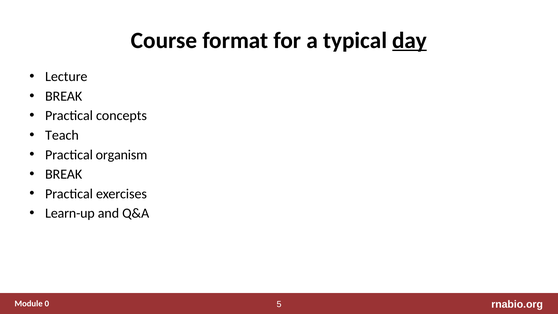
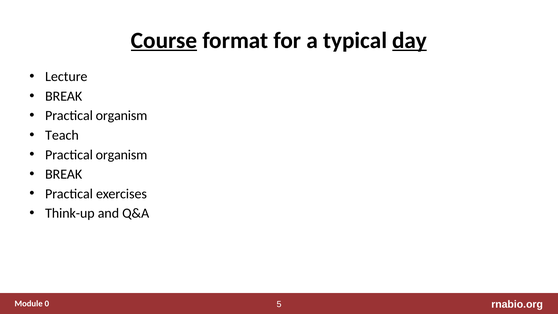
Course underline: none -> present
concepts at (121, 116): concepts -> organism
Learn-up: Learn-up -> Think-up
